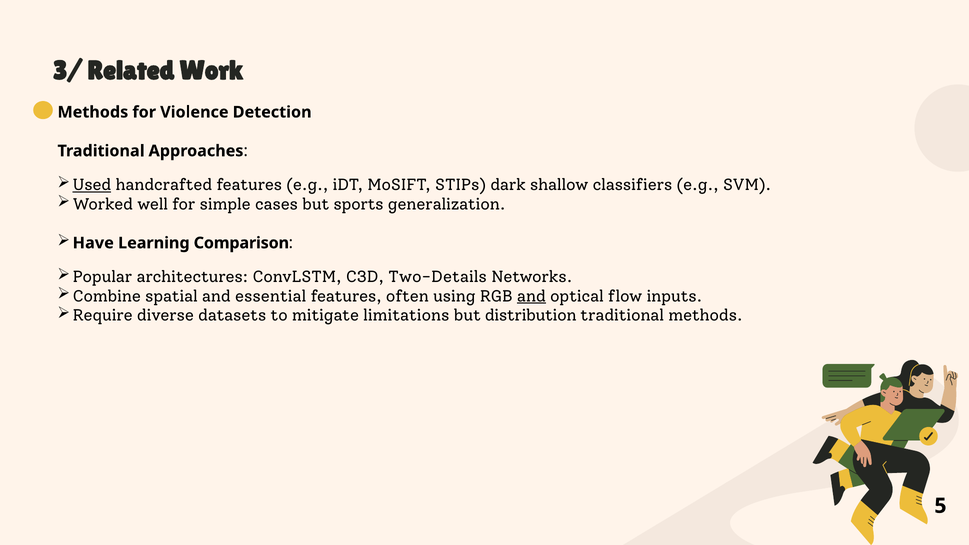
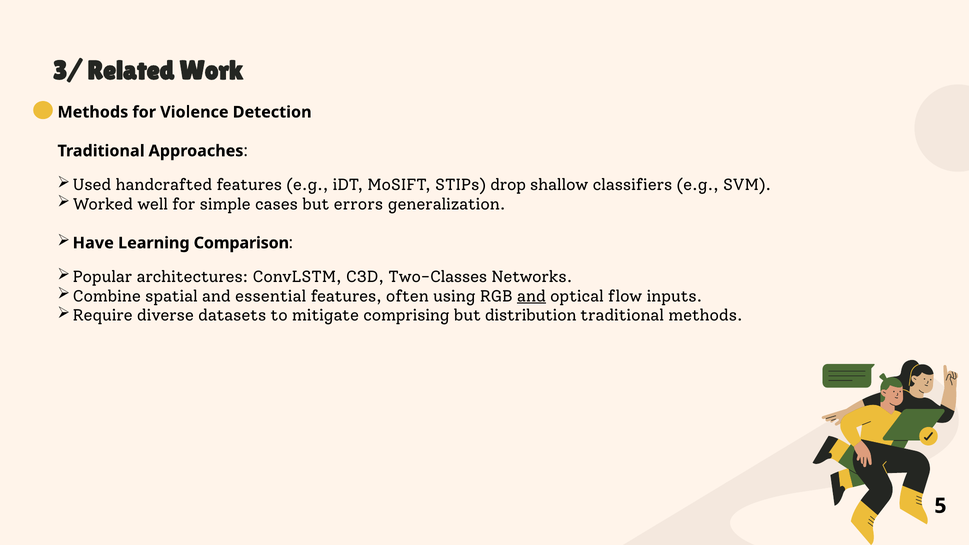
Used underline: present -> none
dark: dark -> drop
sports: sports -> errors
Two-Details: Two-Details -> Two-Classes
limitations: limitations -> comprising
